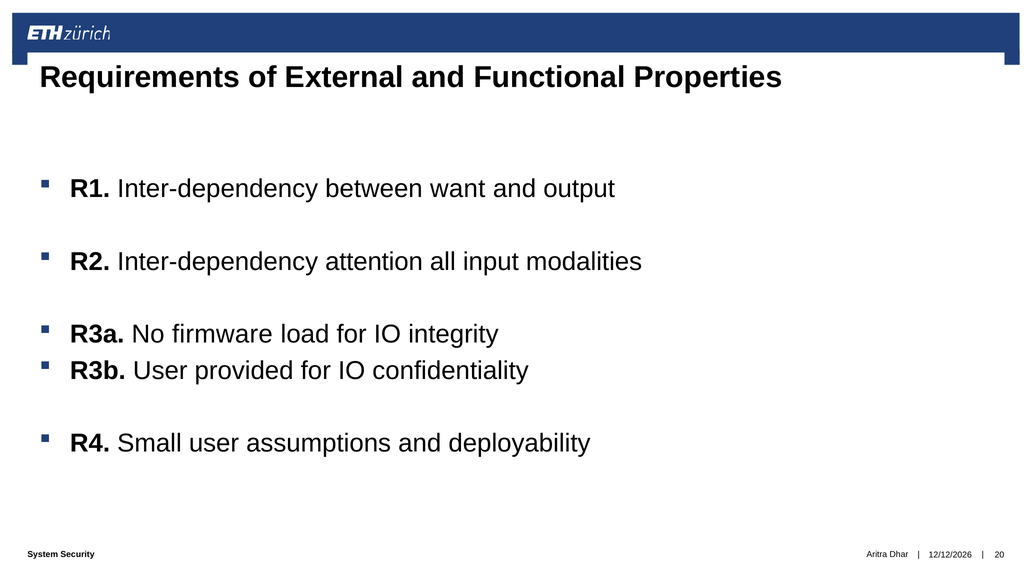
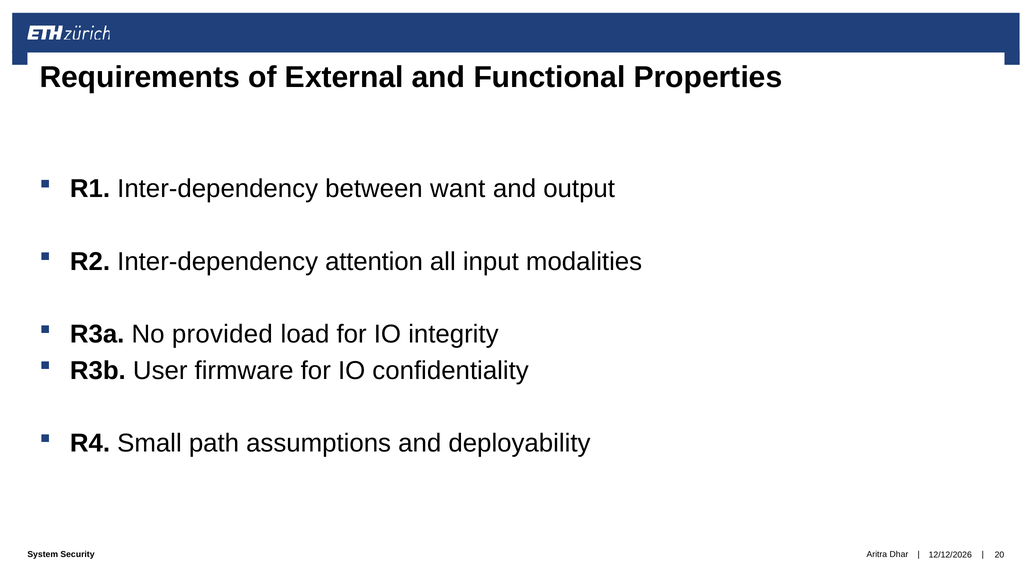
firmware: firmware -> provided
provided: provided -> firmware
Small user: user -> path
